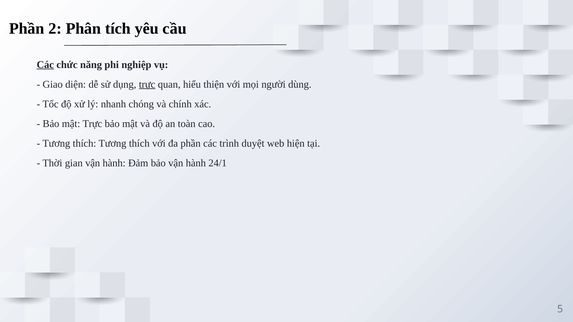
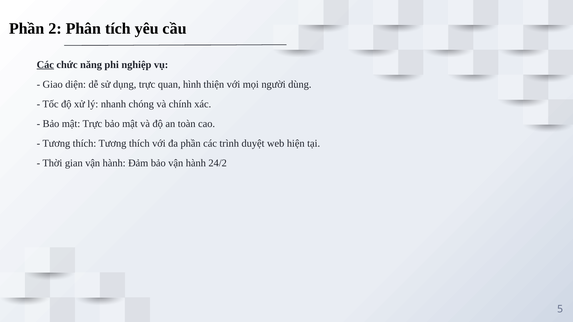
trực at (147, 84) underline: present -> none
hiểu: hiểu -> hình
24/1: 24/1 -> 24/2
